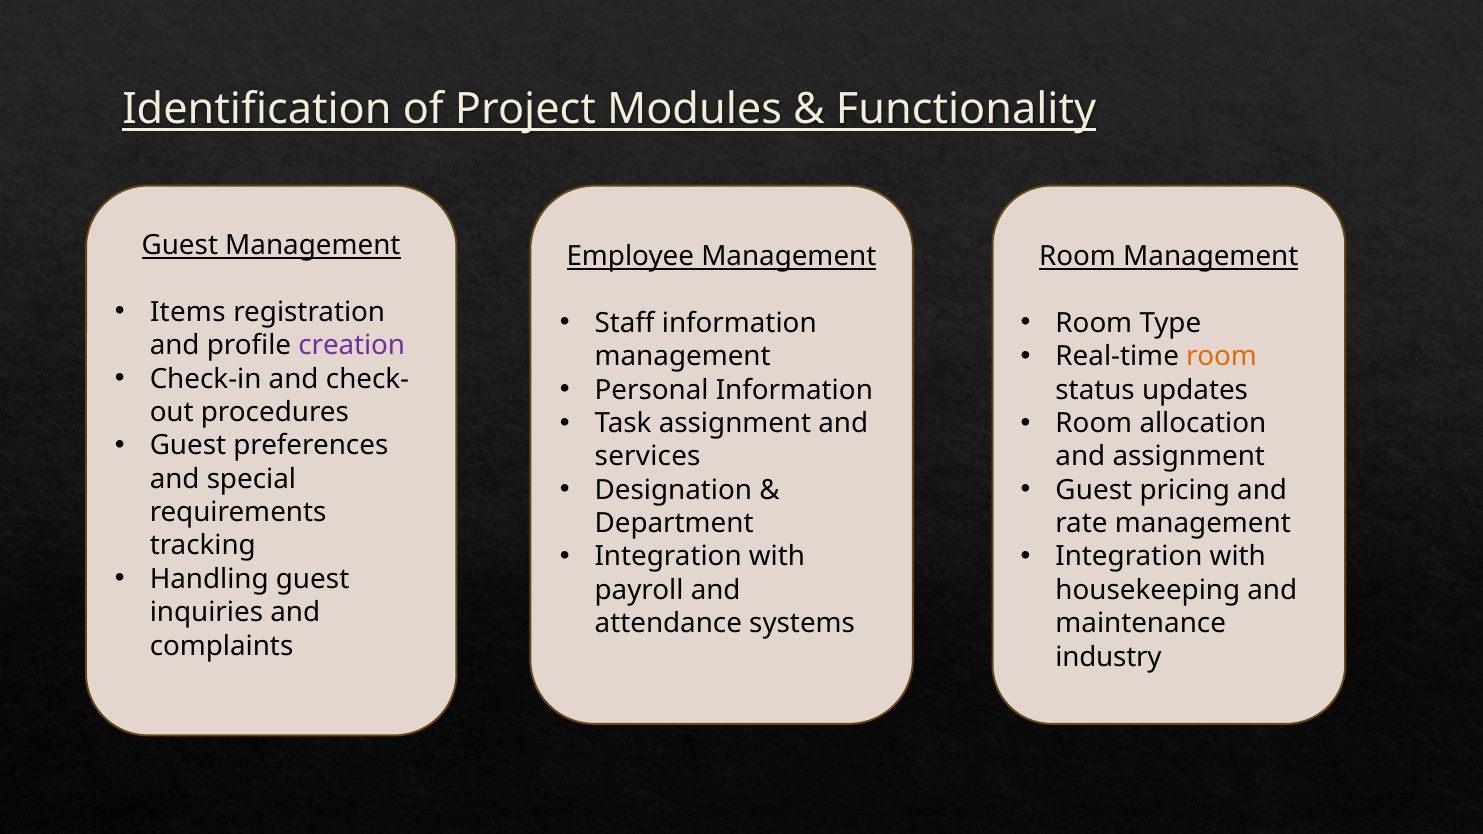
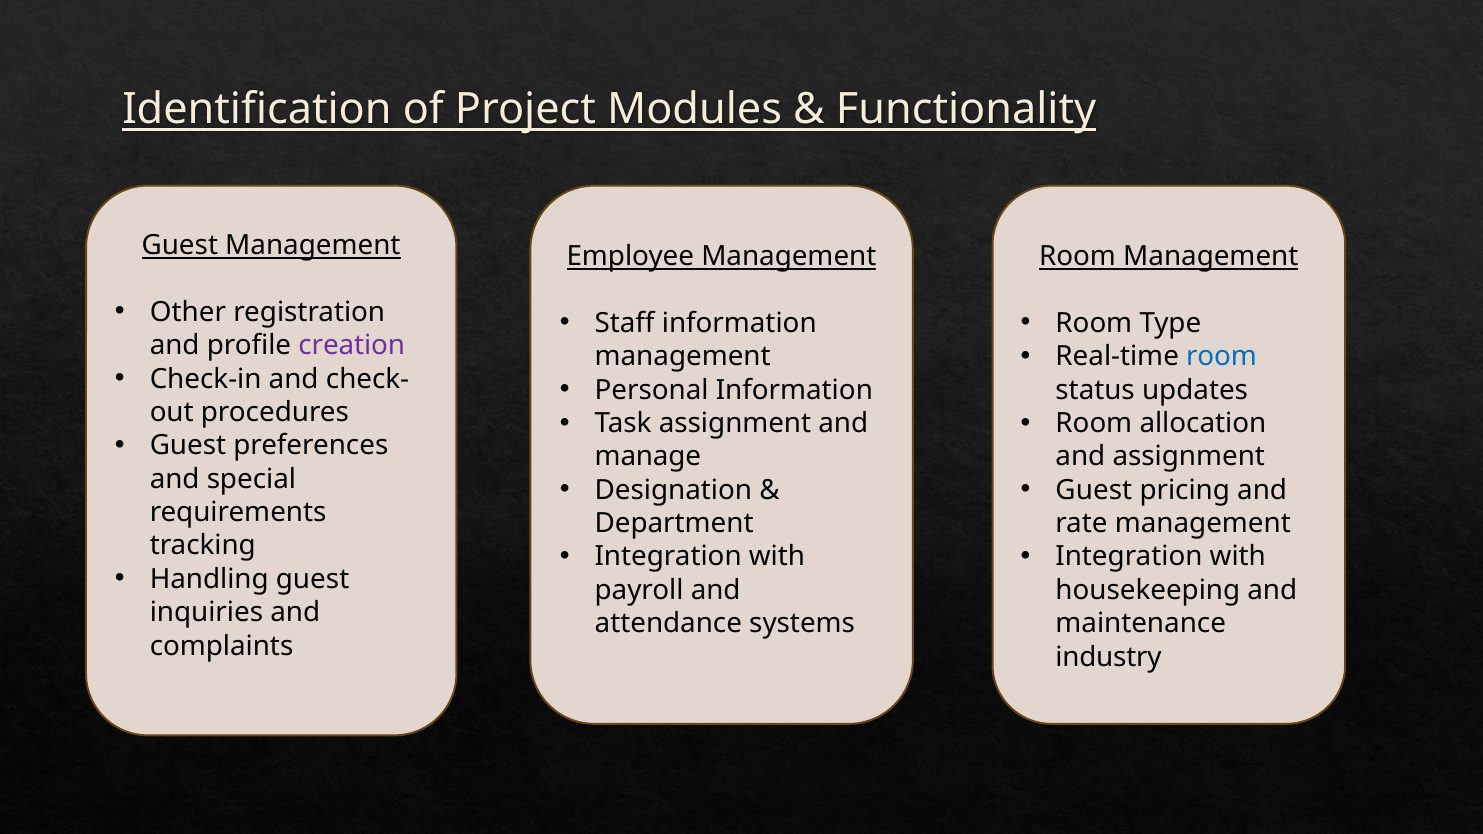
Items: Items -> Other
room at (1221, 357) colour: orange -> blue
services: services -> manage
